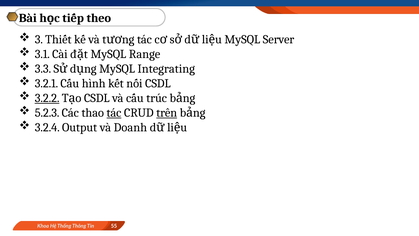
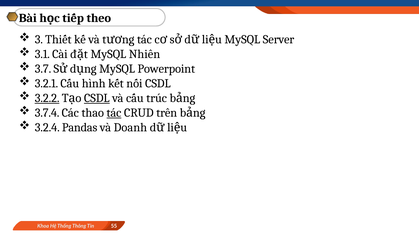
Range: Range -> Nhiên
3.3: 3.3 -> 3.7
Integrating: Integrating -> Powerpoint
CSDL at (97, 98) underline: none -> present
5.2.3: 5.2.3 -> 3.7.4
trên underline: present -> none
Output: Output -> Pandas
